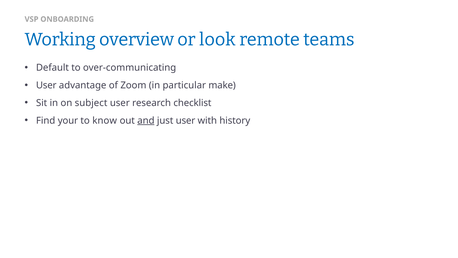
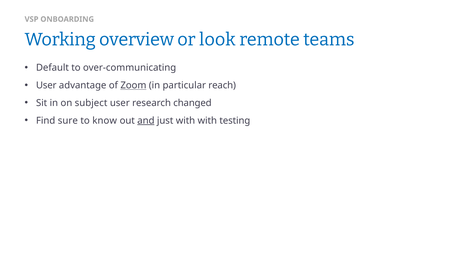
Zoom underline: none -> present
make: make -> reach
checklist: checklist -> changed
your: your -> sure
just user: user -> with
history: history -> testing
